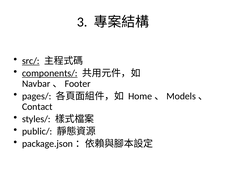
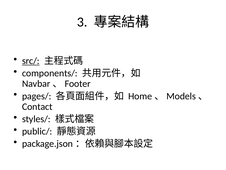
components/ underline: present -> none
